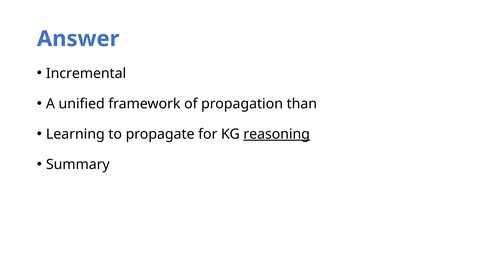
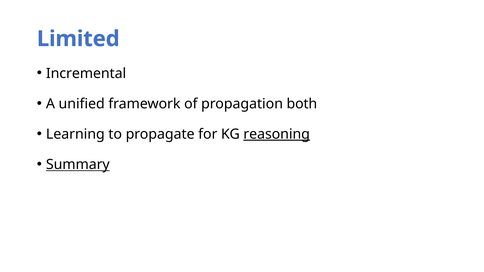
Answer: Answer -> Limited
than: than -> both
Summary underline: none -> present
